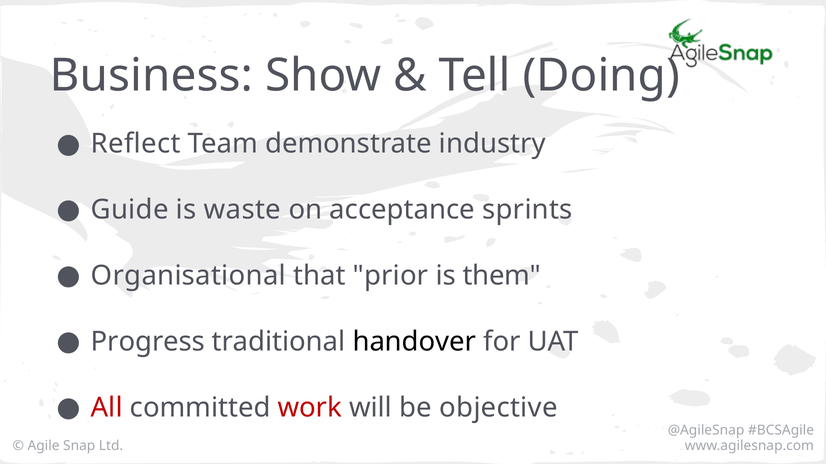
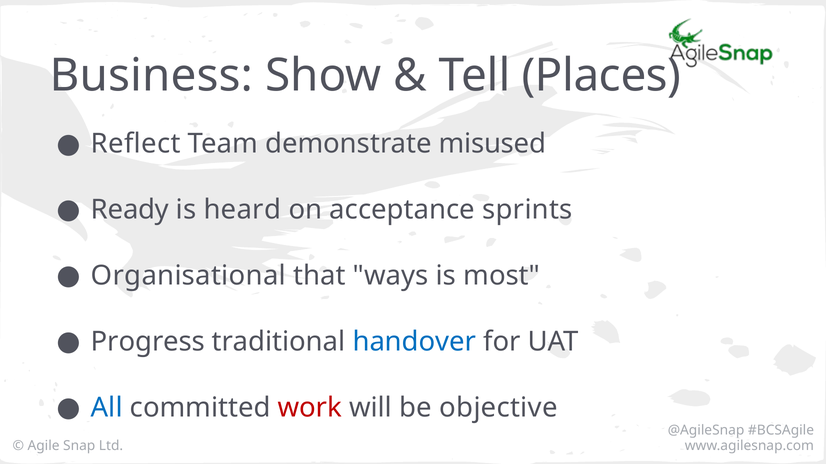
Doing: Doing -> Places
industry: industry -> misused
Guide: Guide -> Ready
waste: waste -> heard
prior: prior -> ways
them: them -> most
handover colour: black -> blue
All colour: red -> blue
